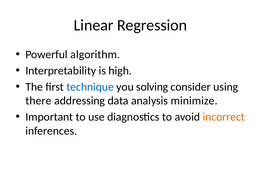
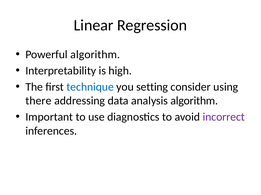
solving: solving -> setting
analysis minimize: minimize -> algorithm
incorrect colour: orange -> purple
